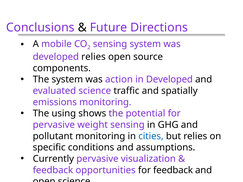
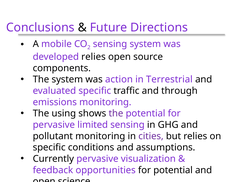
in Developed: Developed -> Terrestrial
evaluated science: science -> specific
spatially: spatially -> through
weight: weight -> limited
cities colour: blue -> purple
for feedback: feedback -> potential
